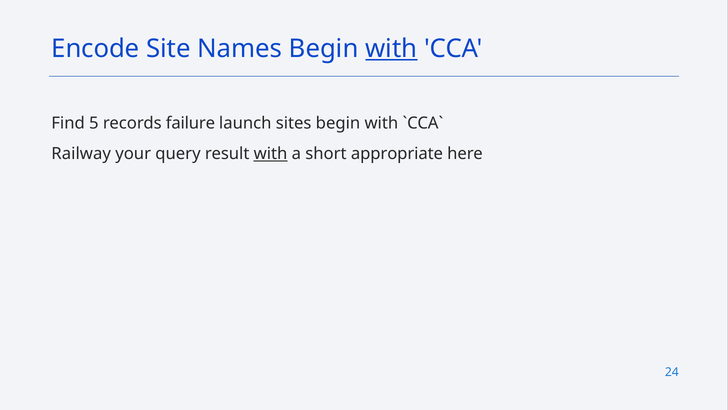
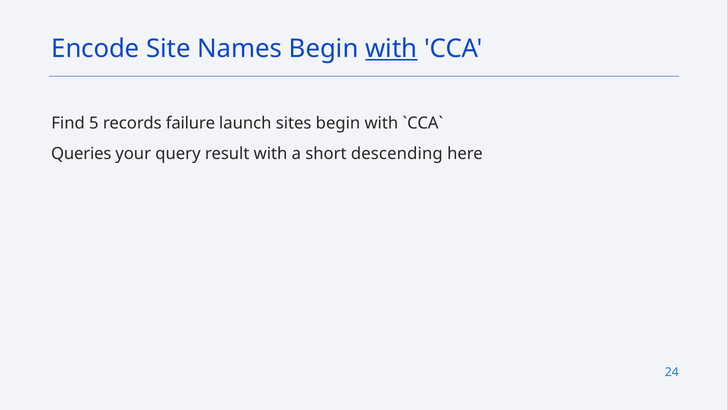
Railway: Railway -> Queries
with at (271, 153) underline: present -> none
appropriate: appropriate -> descending
